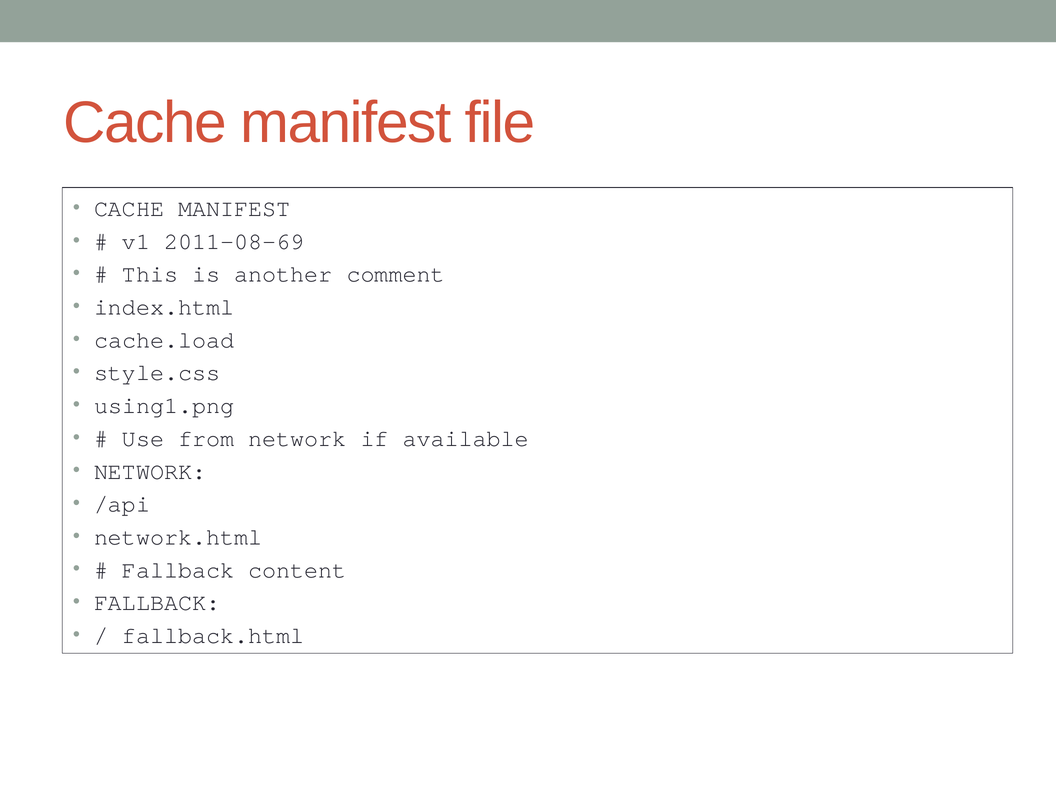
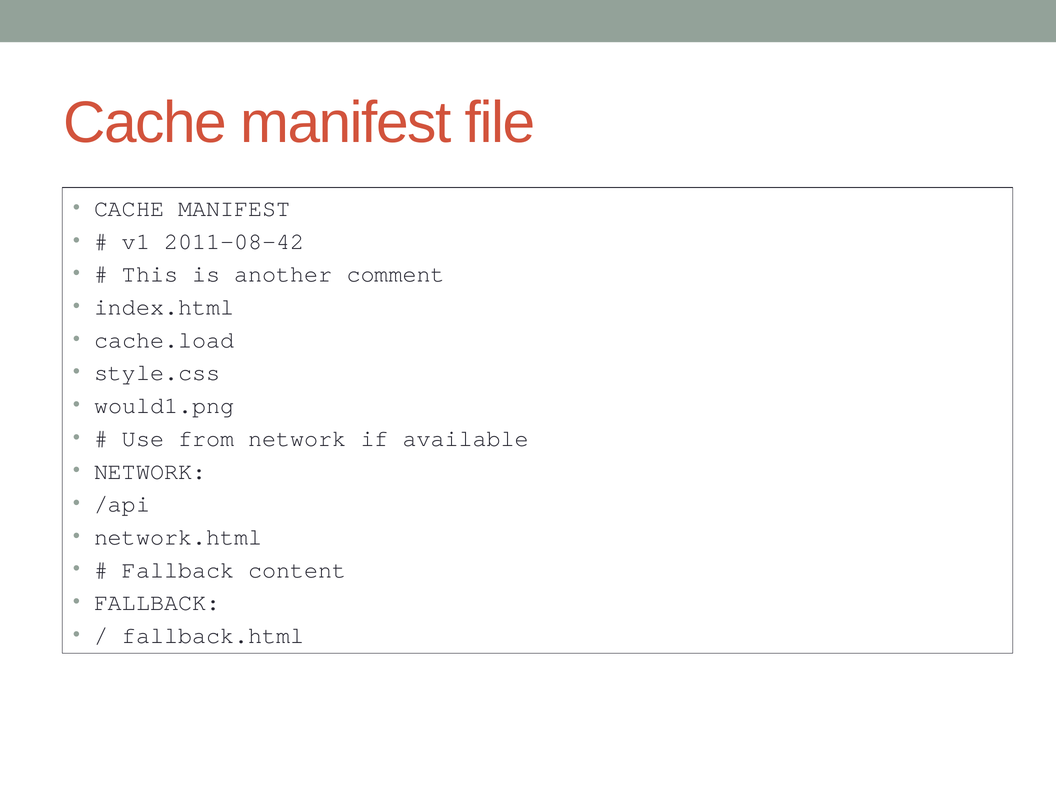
2011-08-69: 2011-08-69 -> 2011-08-42
using1.png: using1.png -> would1.png
